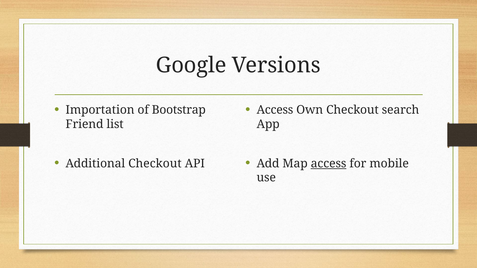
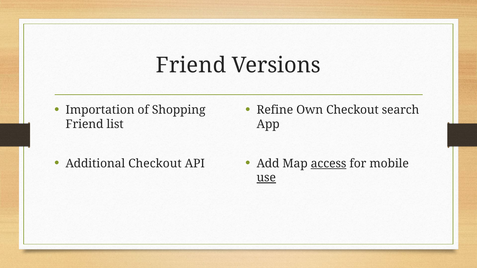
Google at (191, 65): Google -> Friend
Bootstrap: Bootstrap -> Shopping
Access at (275, 110): Access -> Refine
use underline: none -> present
